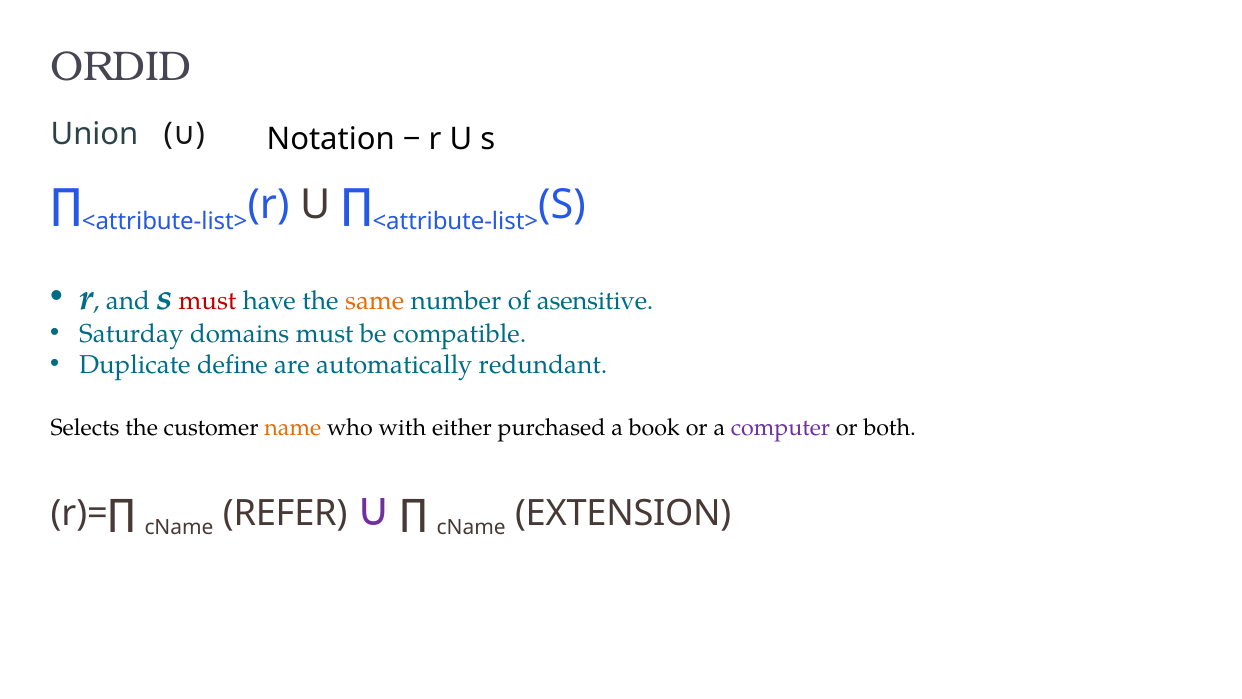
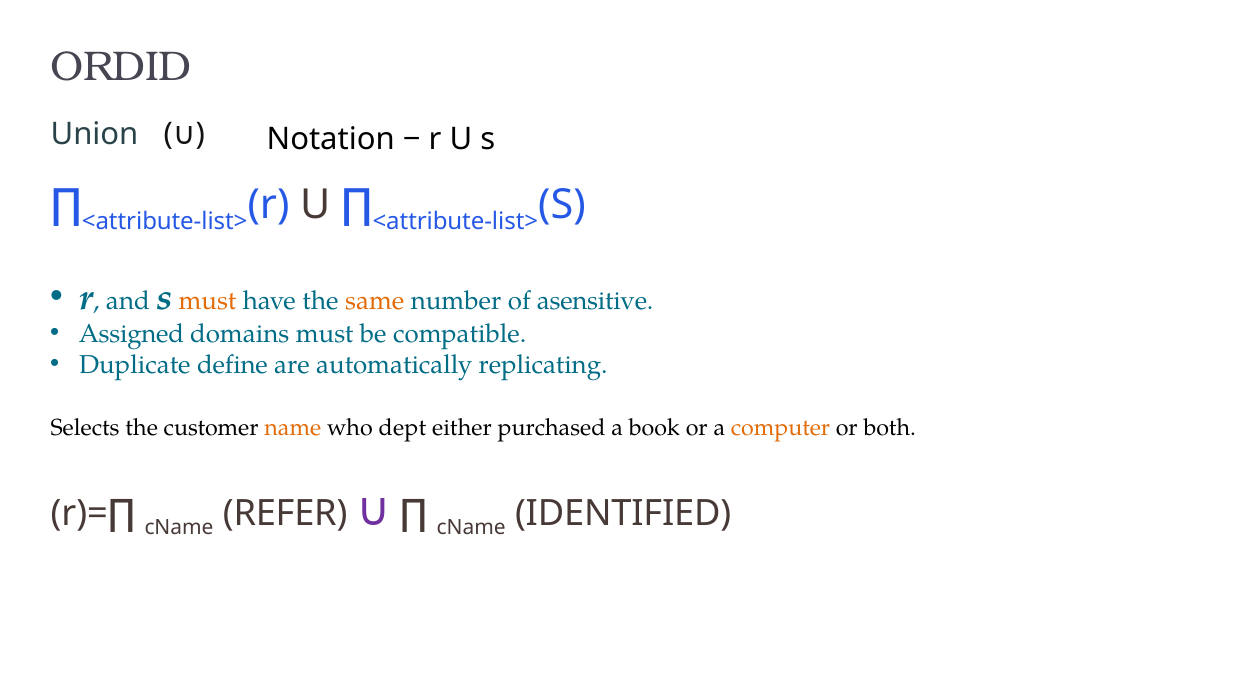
must at (208, 300) colour: red -> orange
Saturday: Saturday -> Assigned
redundant: redundant -> replicating
with: with -> dept
computer colour: purple -> orange
EXTENSION: EXTENSION -> IDENTIFIED
